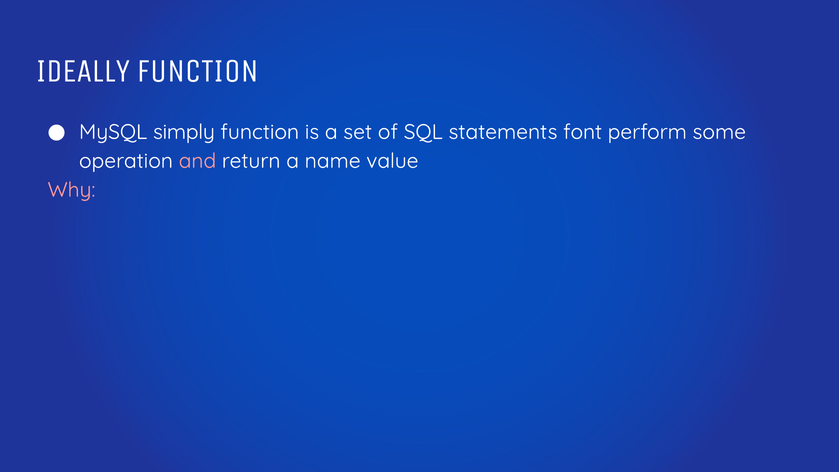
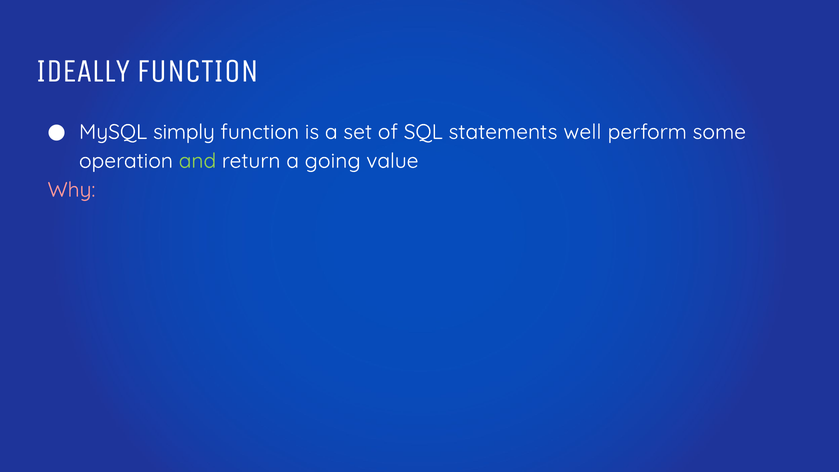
font: font -> well
and colour: pink -> light green
name: name -> going
